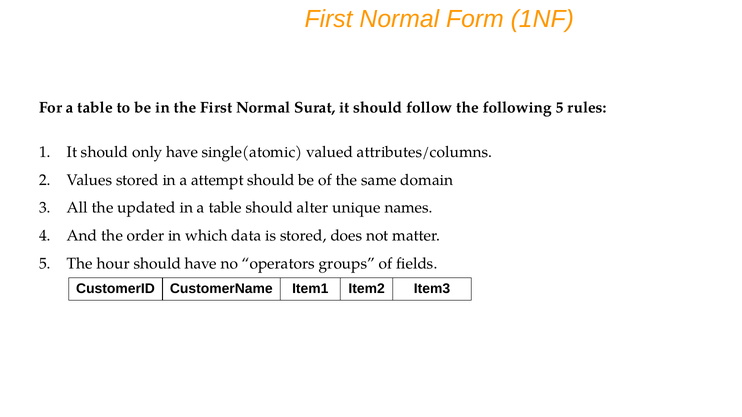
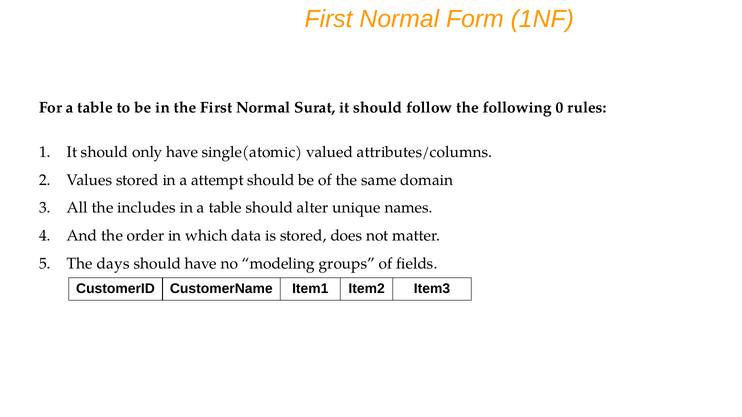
following 5: 5 -> 0
updated: updated -> includes
hour: hour -> days
operators: operators -> modeling
